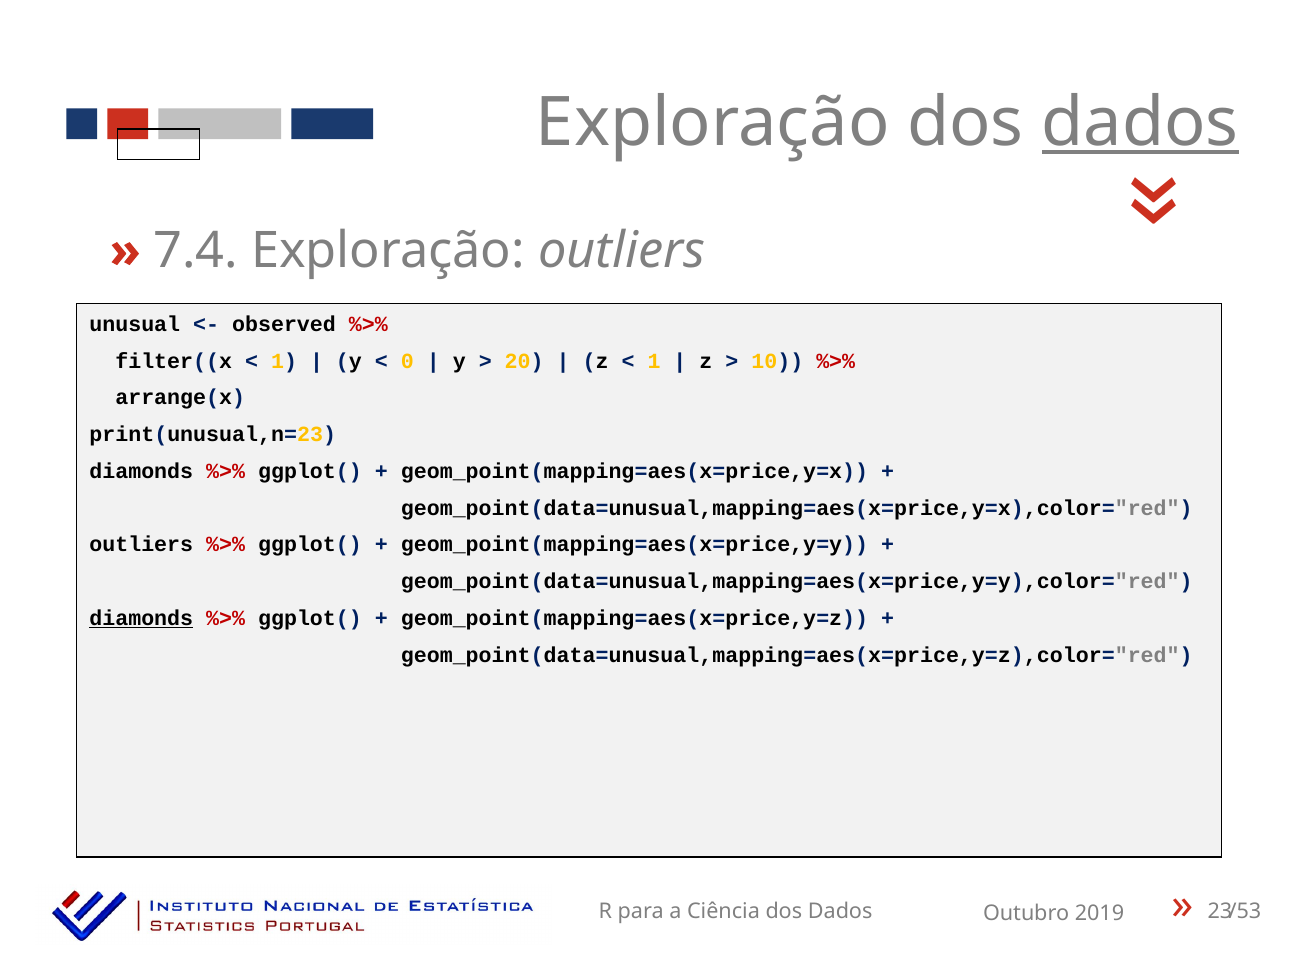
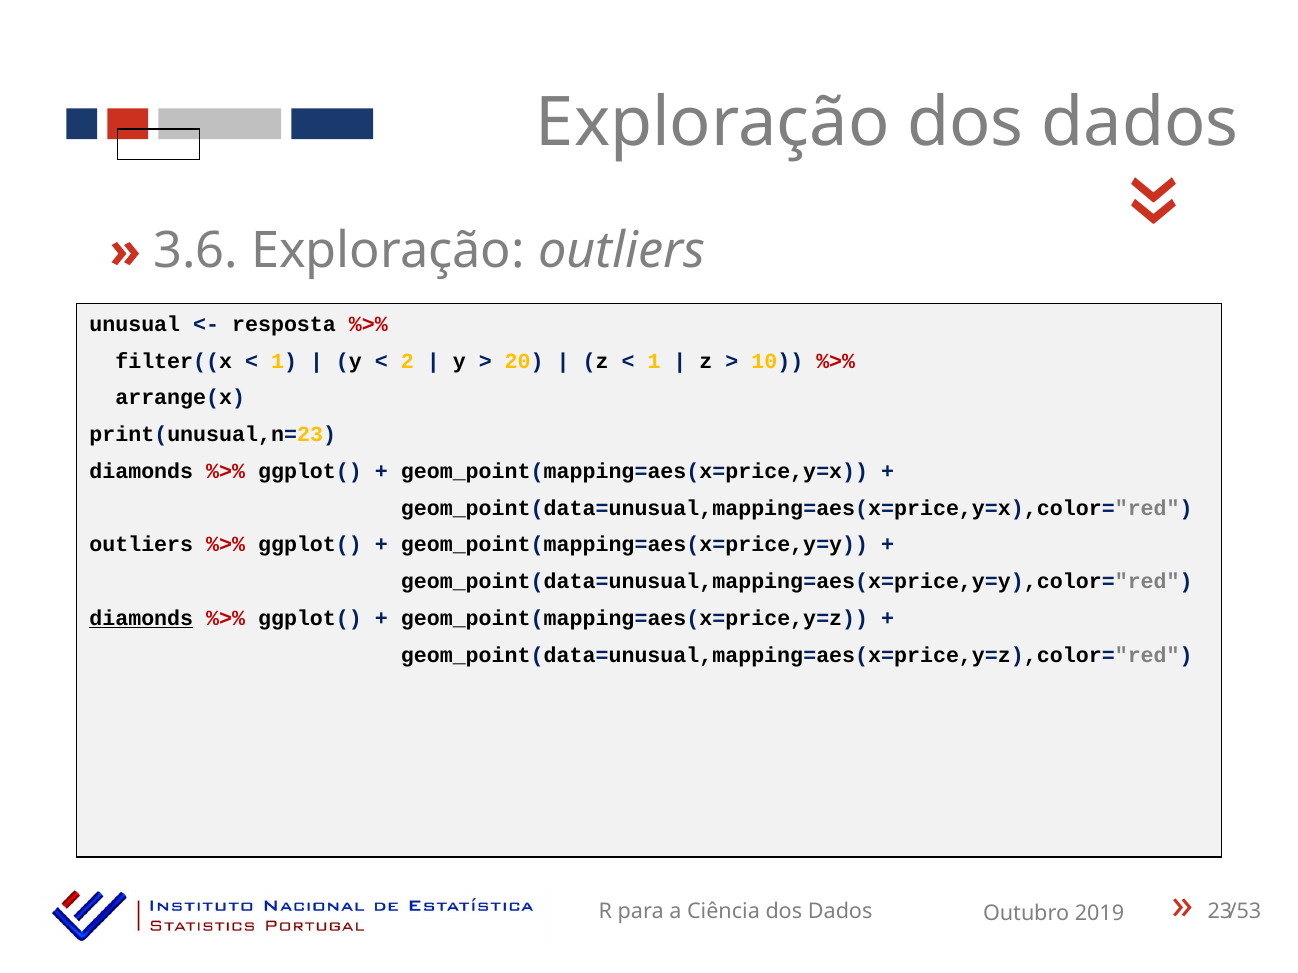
dados at (1140, 123) underline: present -> none
7.4: 7.4 -> 3.6
observed: observed -> resposta
0: 0 -> 2
